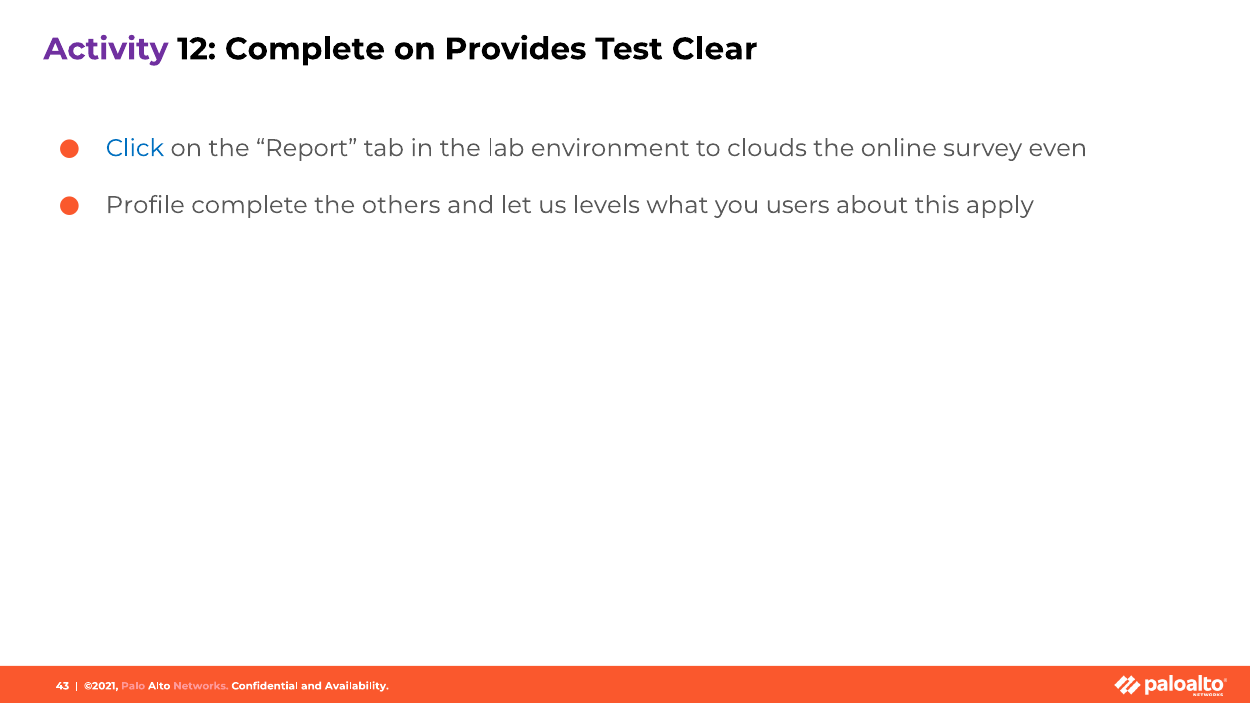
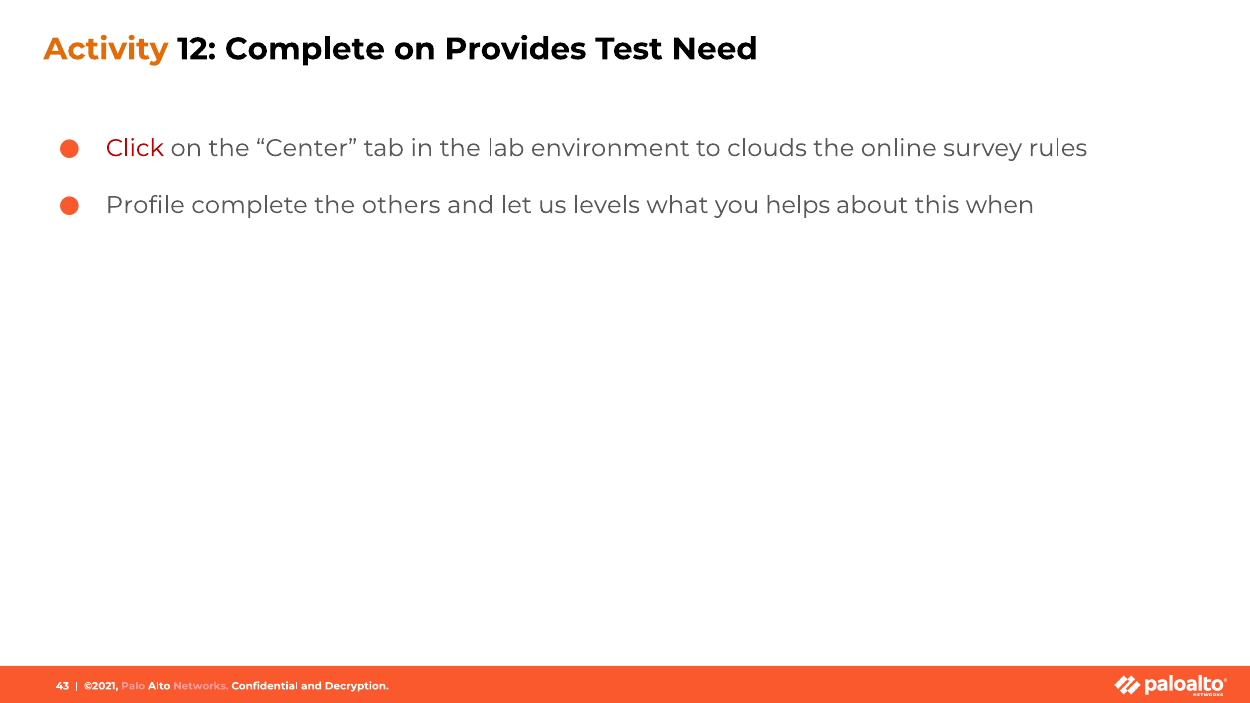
Activity colour: purple -> orange
Clear: Clear -> Need
Click colour: blue -> red
Report: Report -> Center
even: even -> rules
users: users -> helps
apply: apply -> when
Availability: Availability -> Decryption
